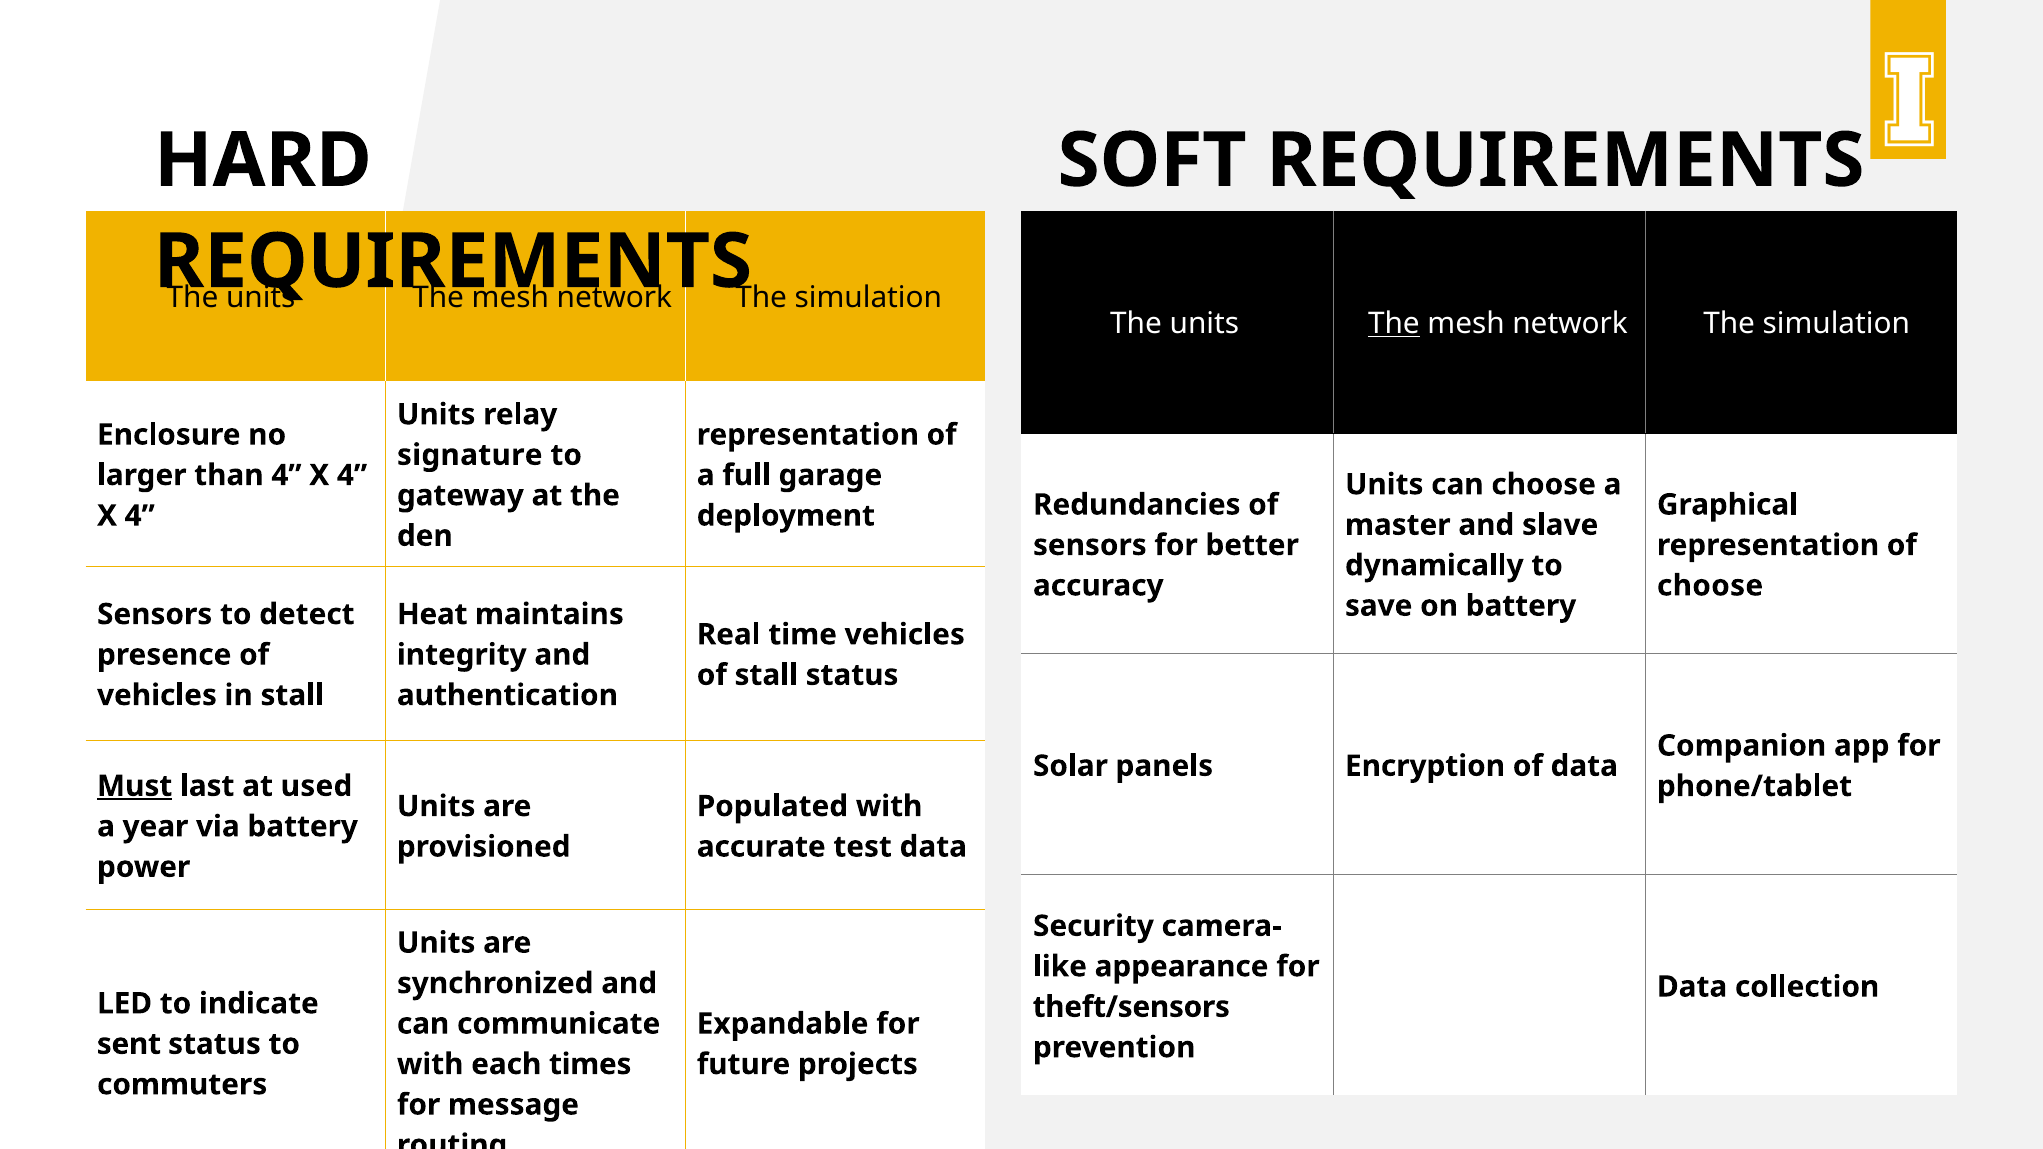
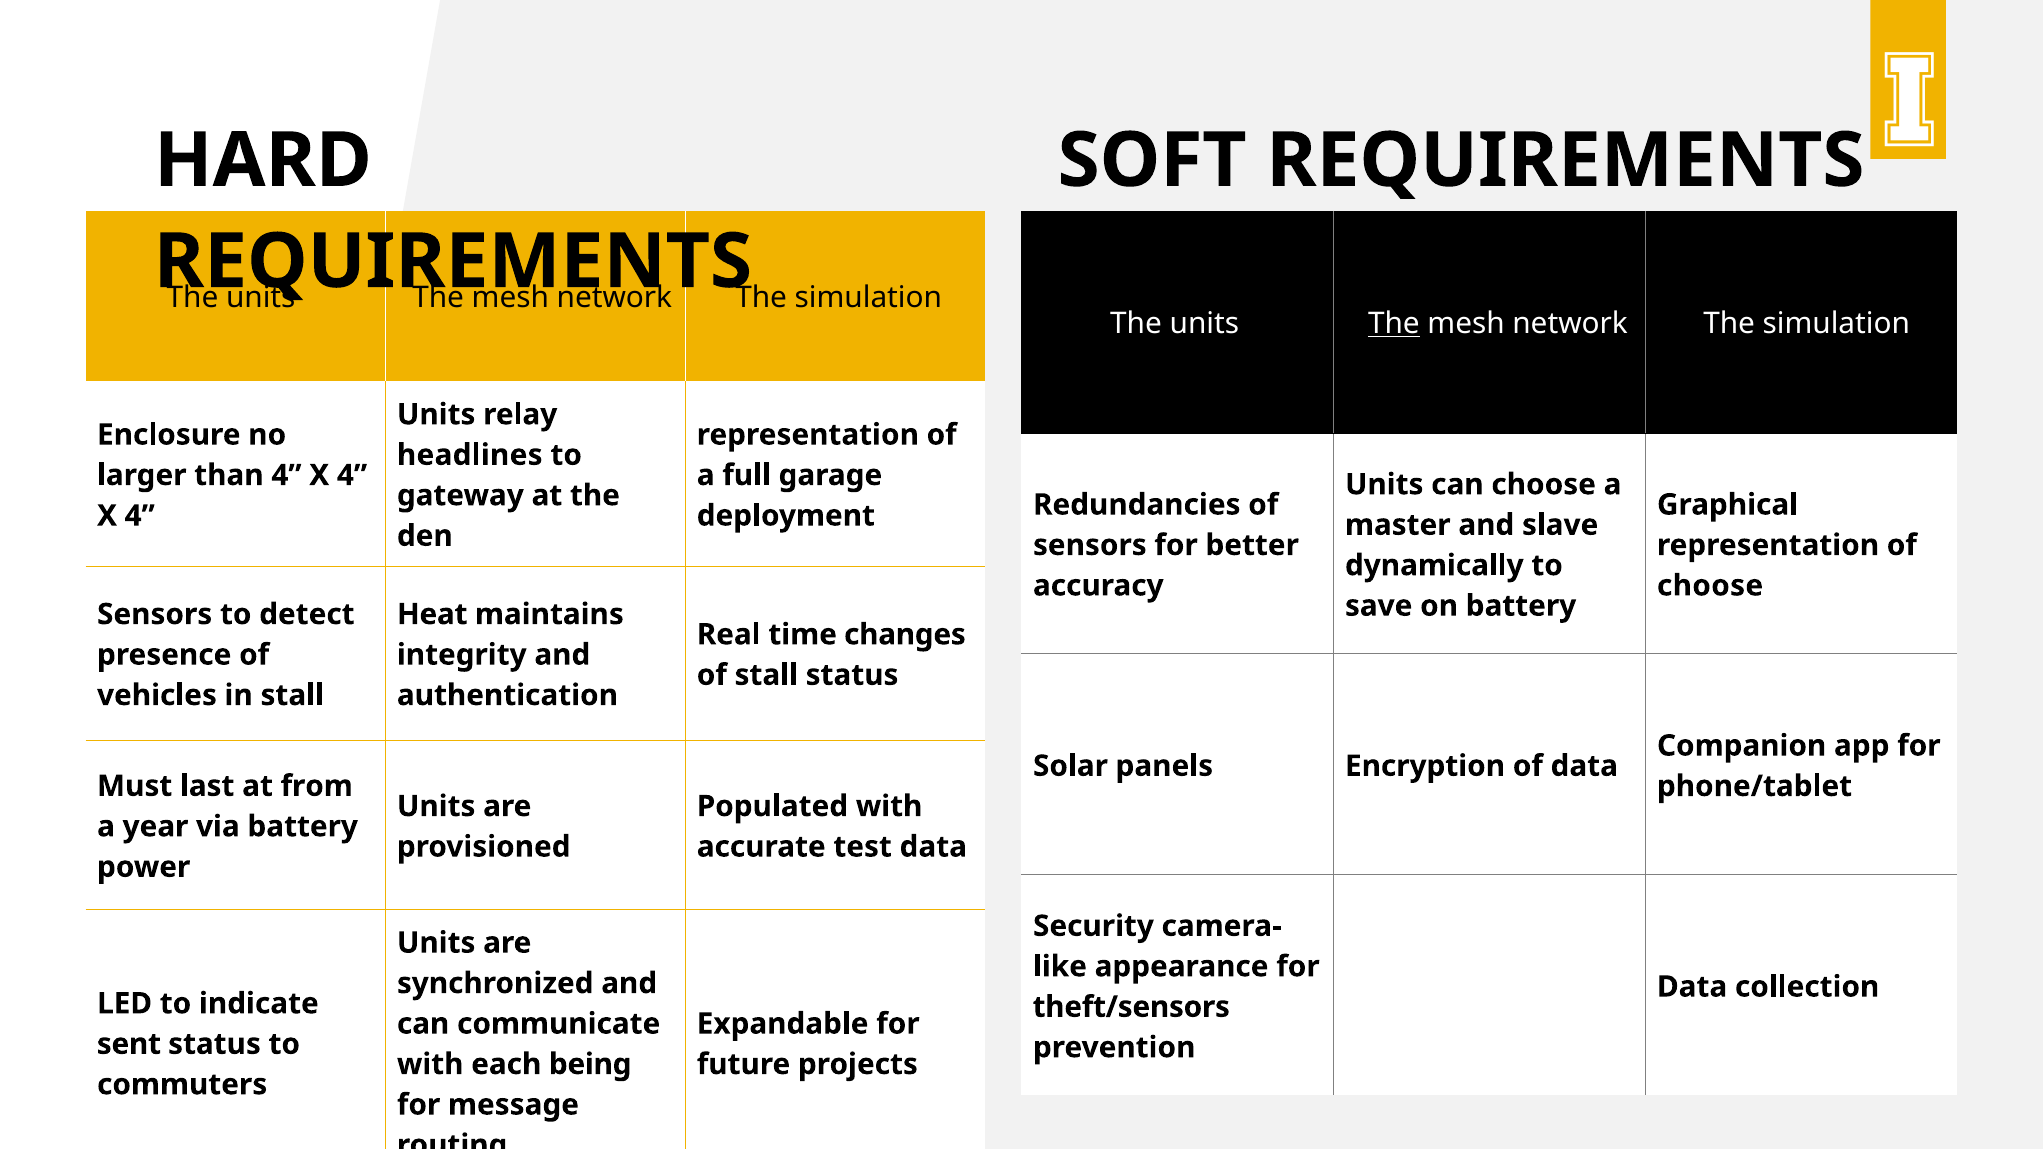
signature: signature -> headlines
time vehicles: vehicles -> changes
Must underline: present -> none
used: used -> from
times: times -> being
